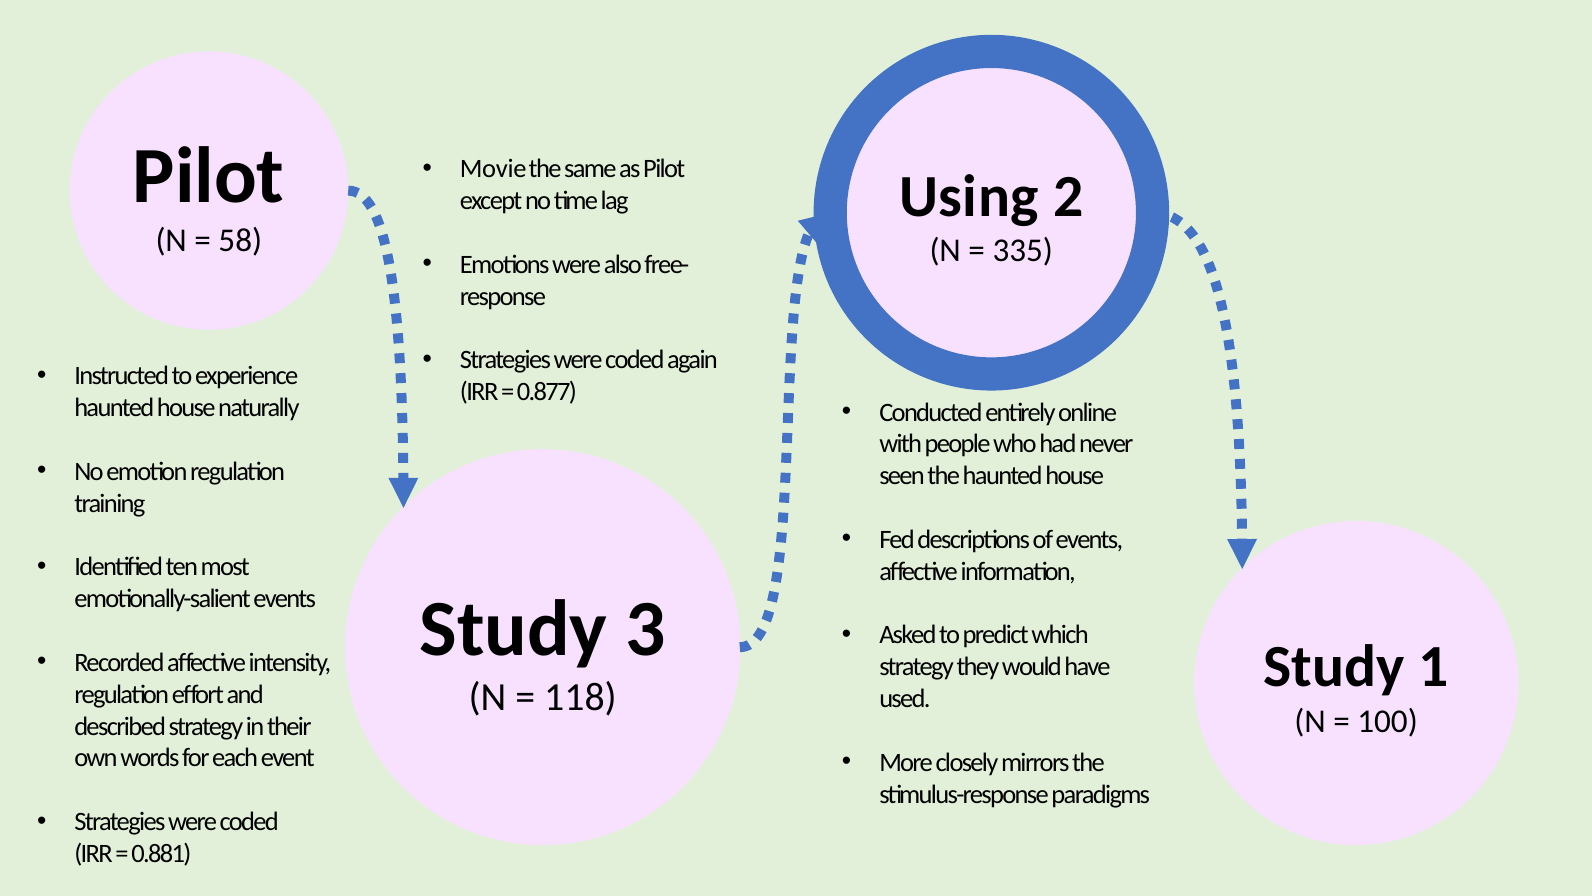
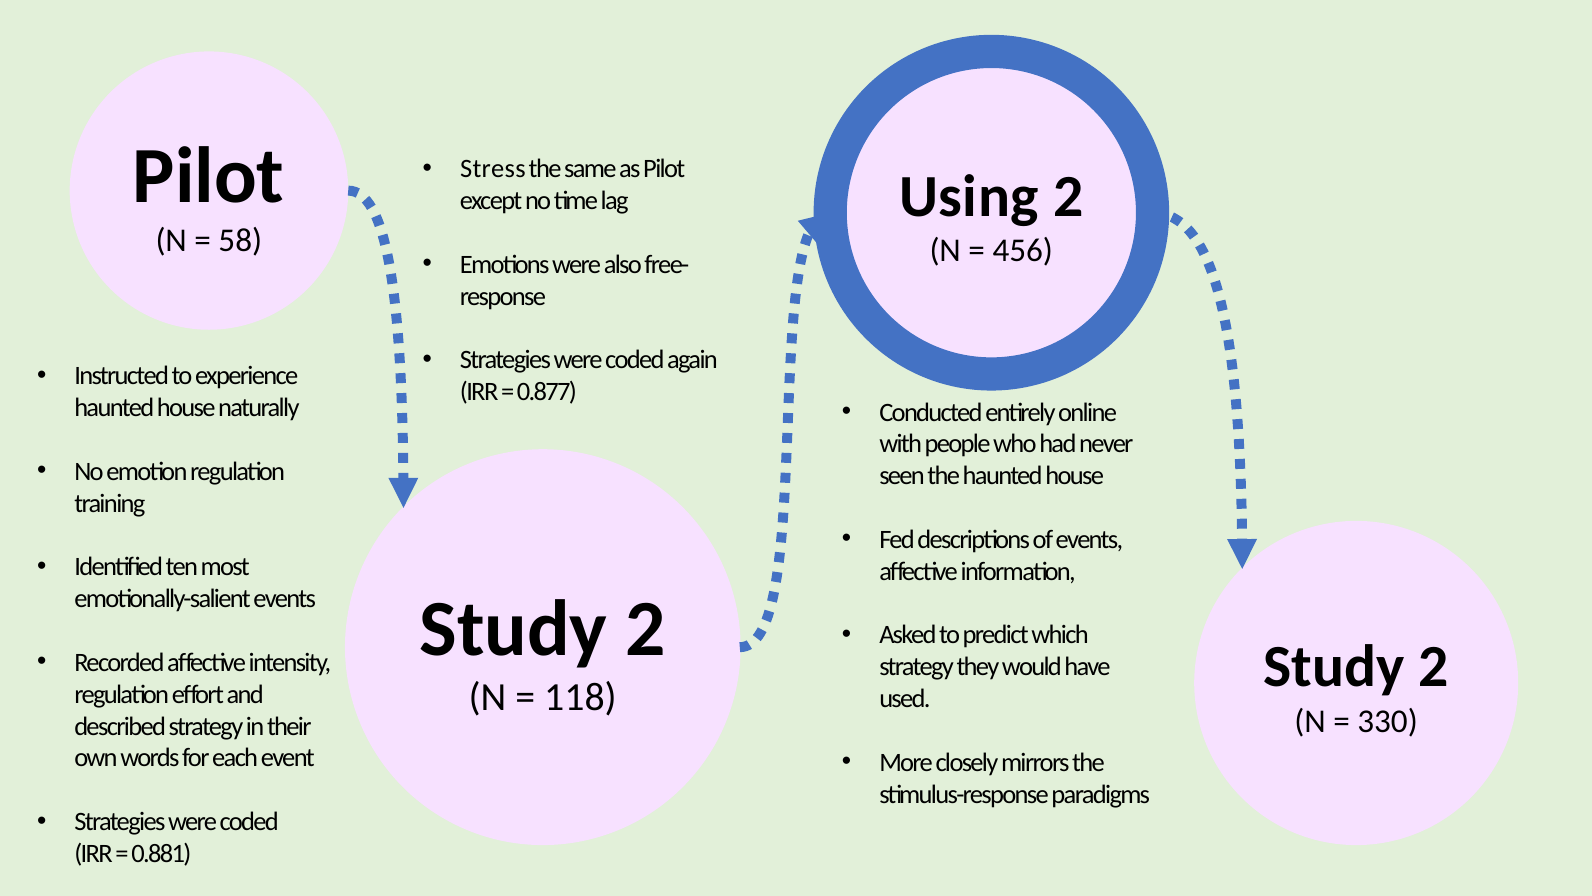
Movie: Movie -> Stress
335: 335 -> 456
3 at (645, 628): 3 -> 2
1 at (1433, 667): 1 -> 2
100: 100 -> 330
